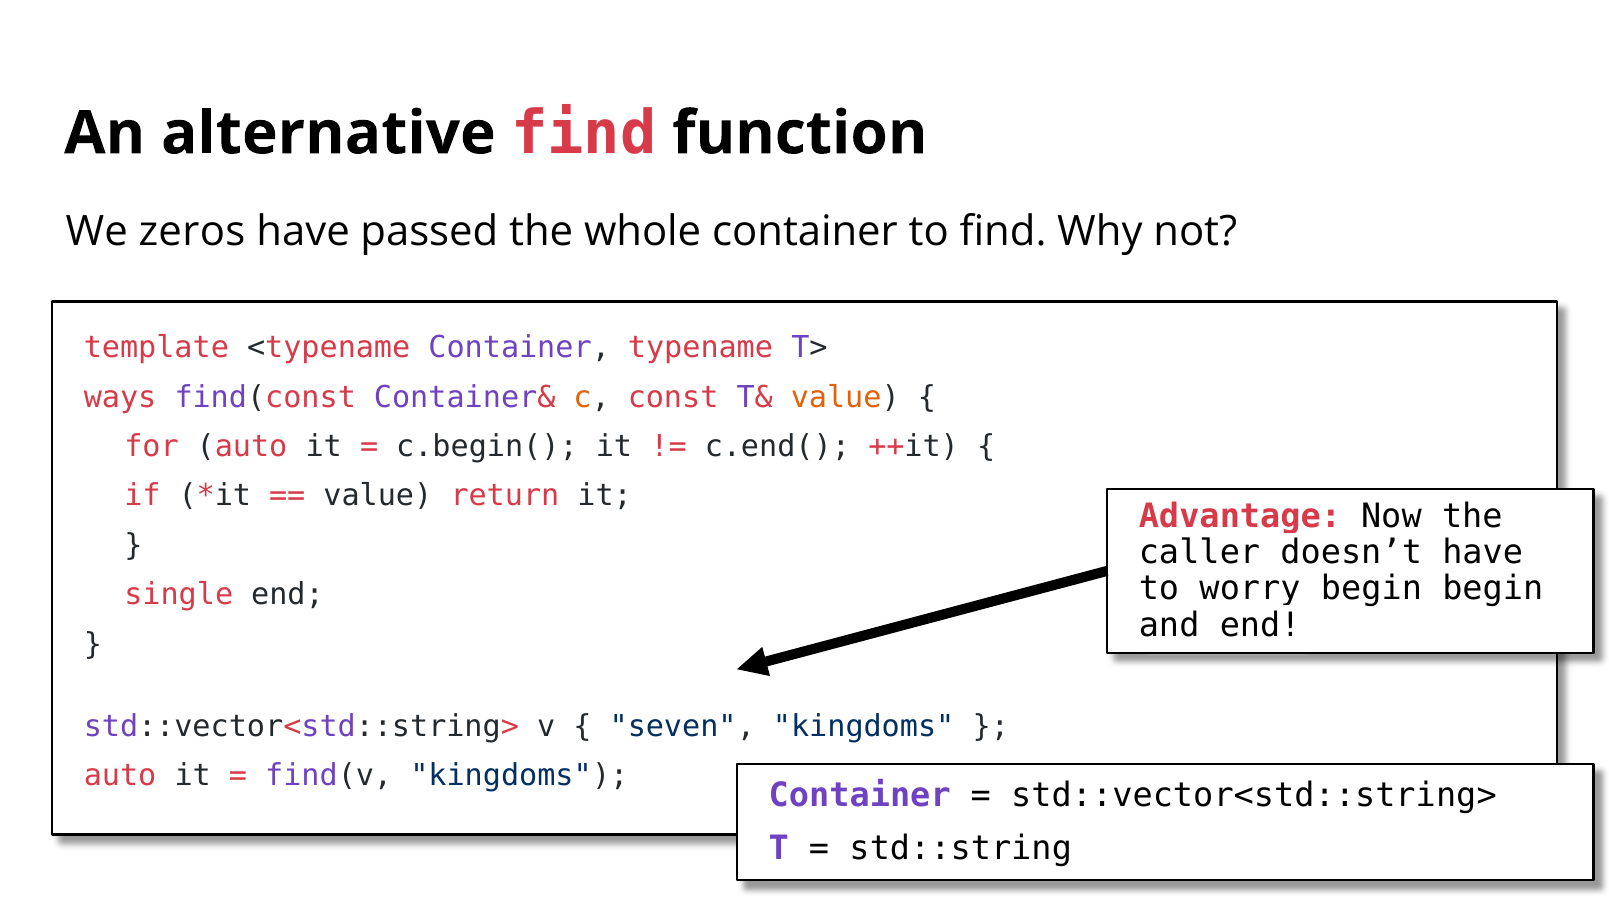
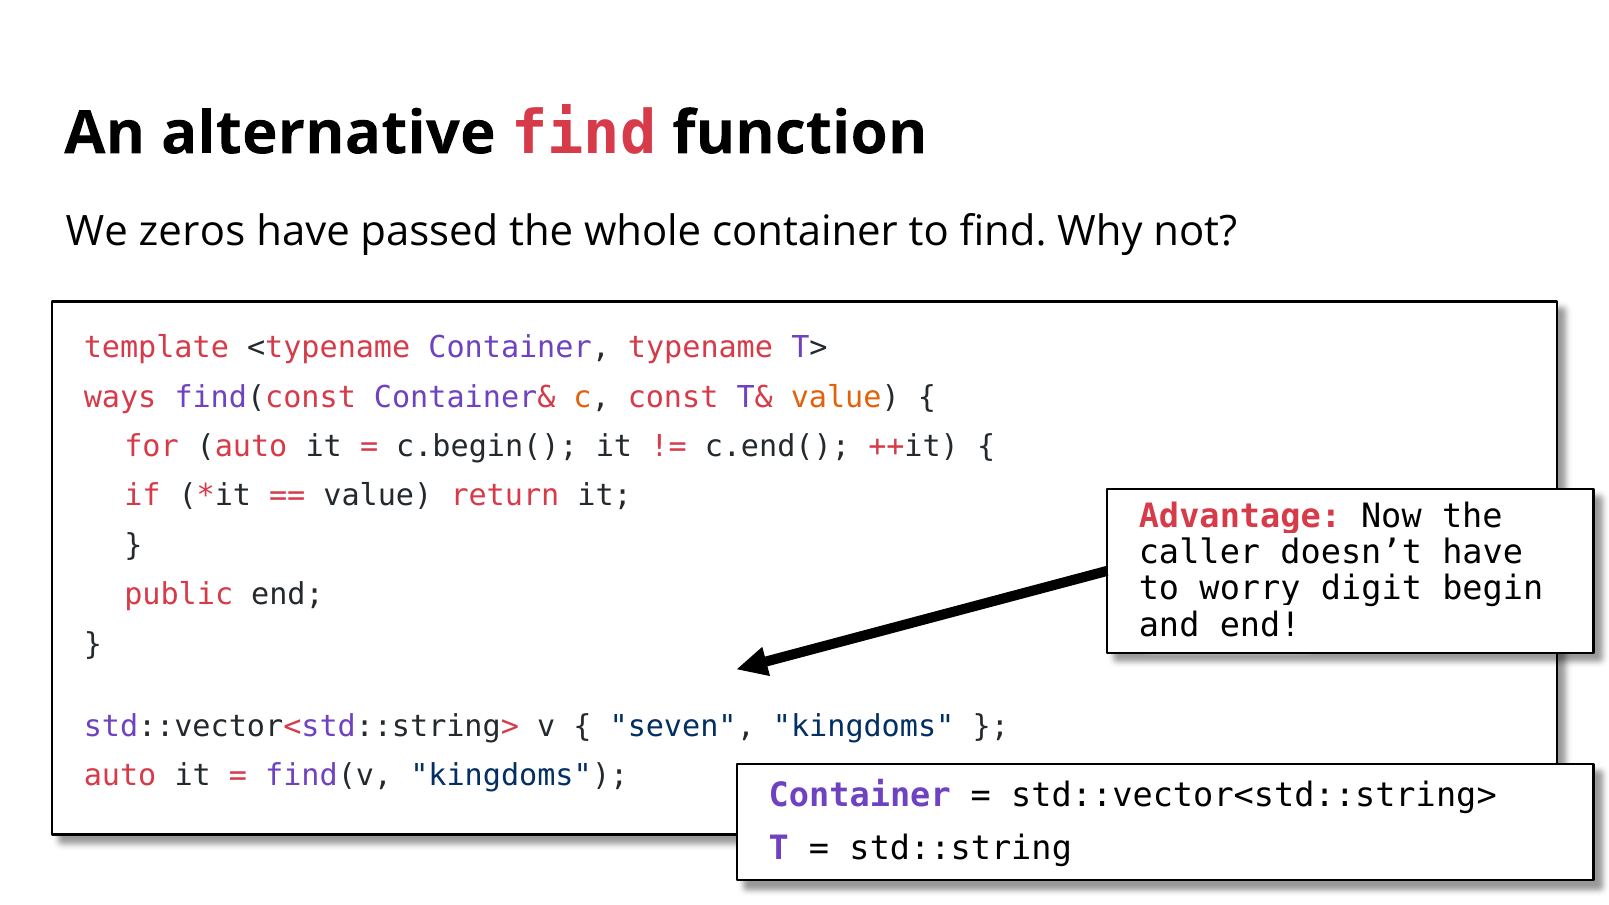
worry begin: begin -> digit
single: single -> public
